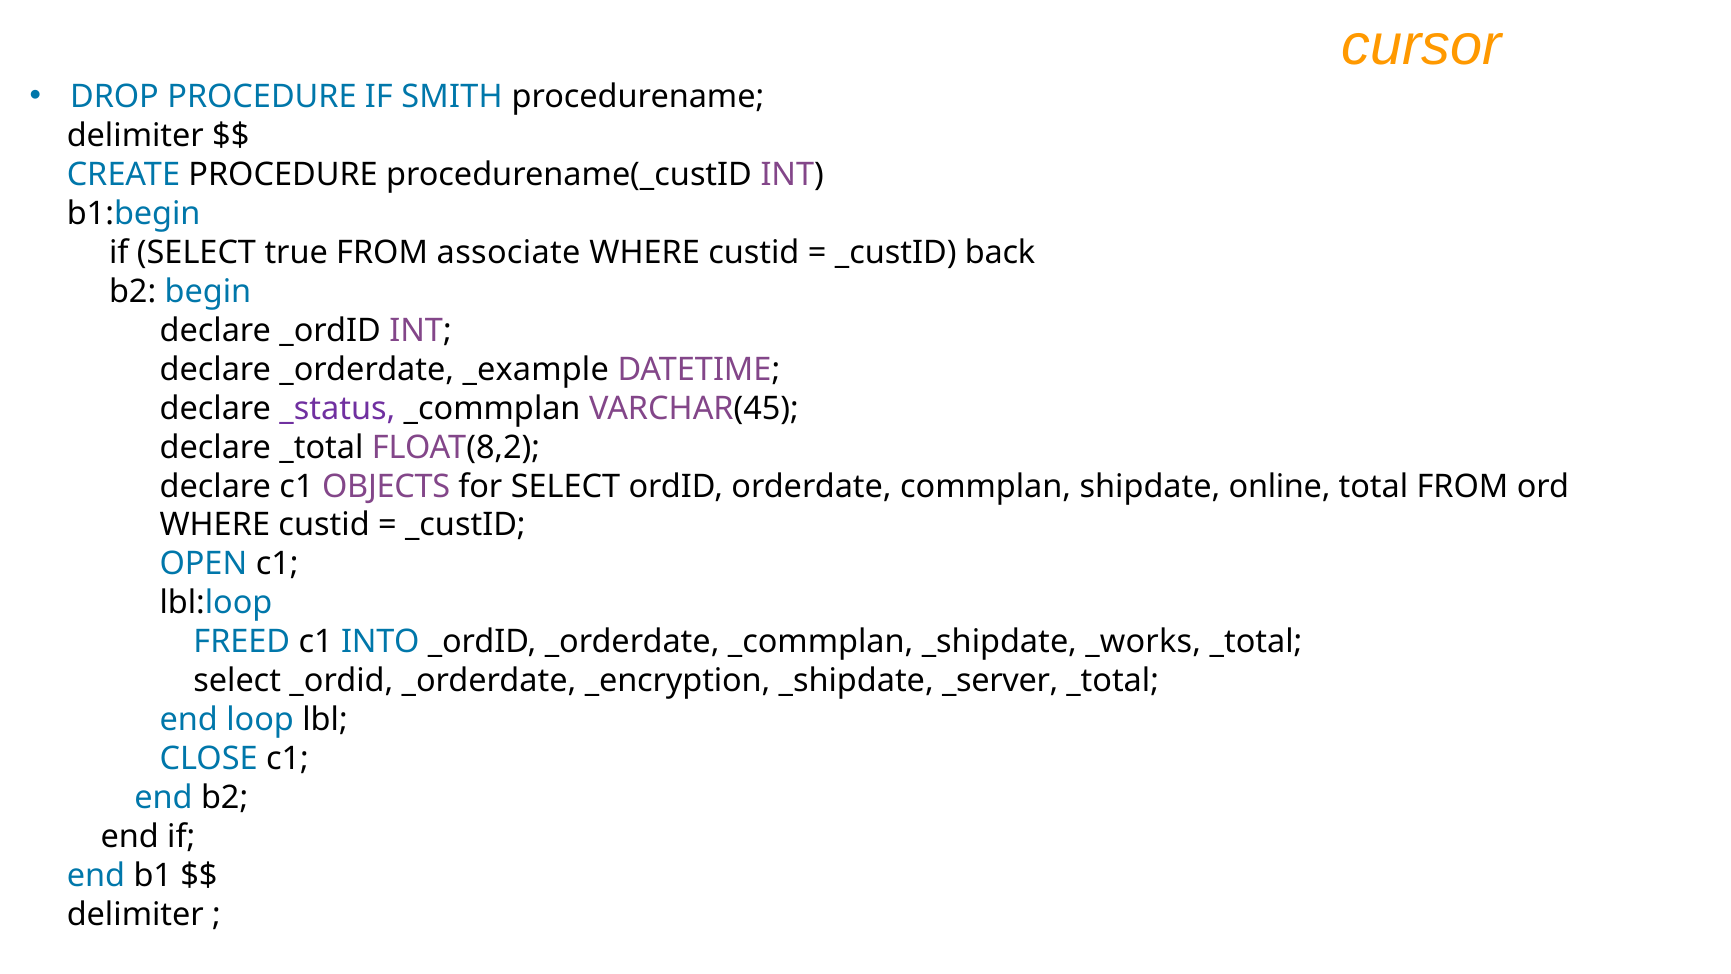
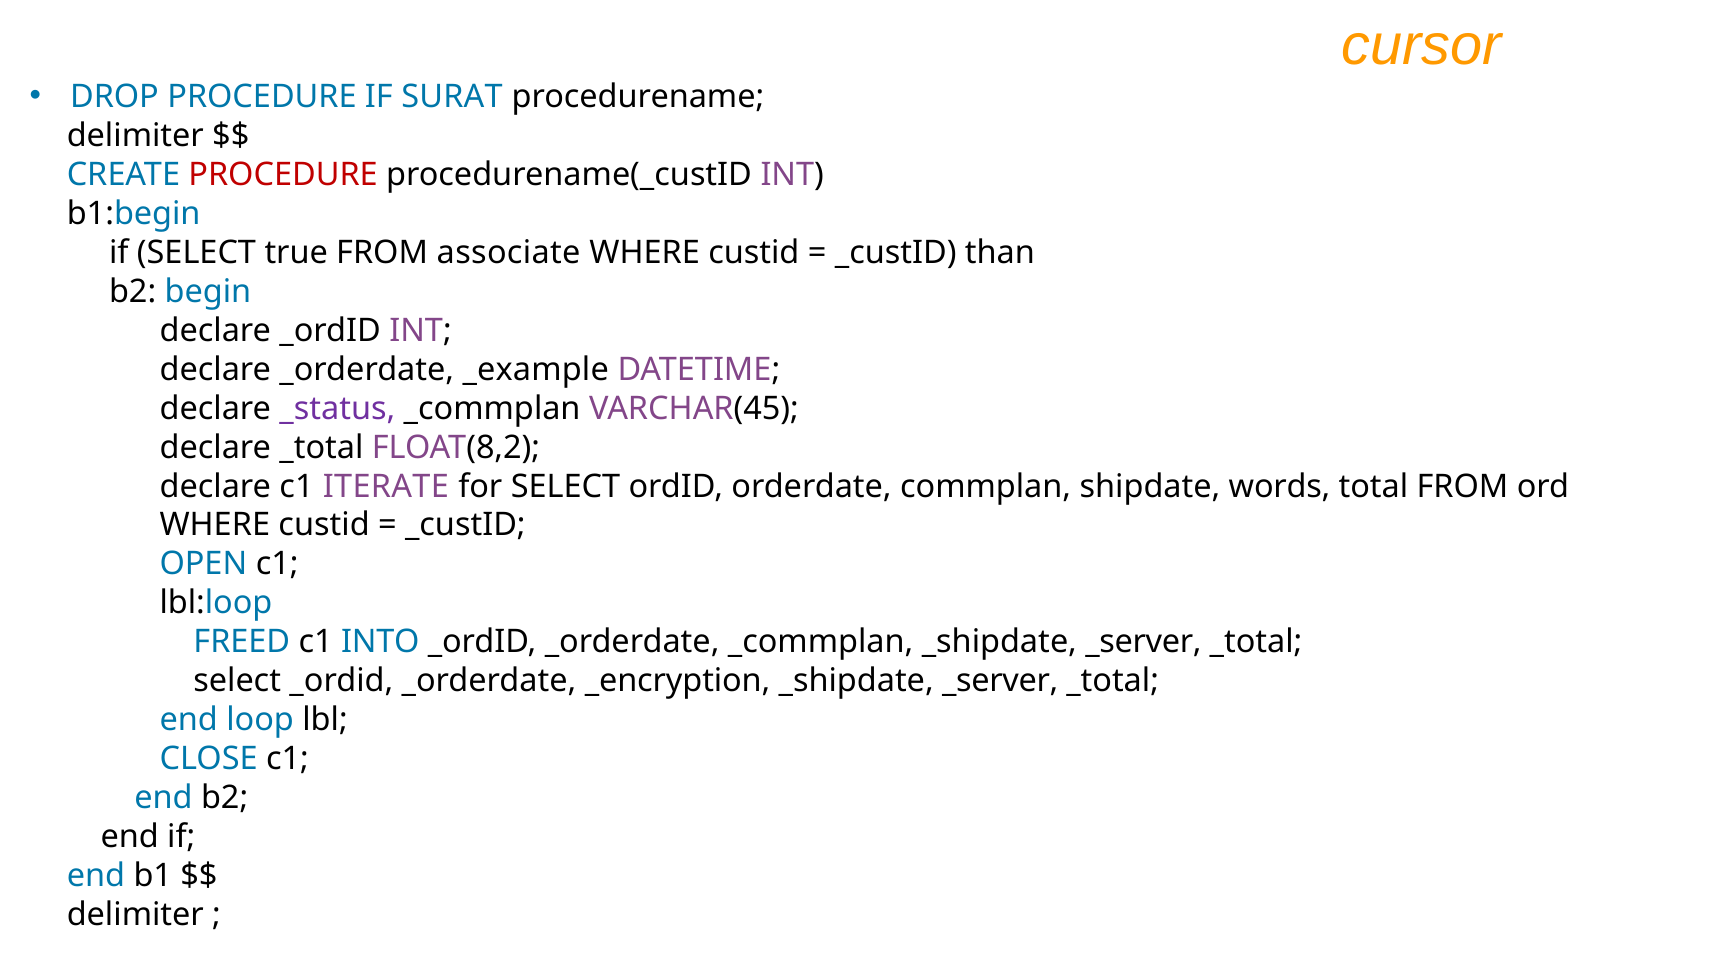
SMITH: SMITH -> SURAT
PROCEDURE at (283, 175) colour: black -> red
back: back -> than
OBJECTS: OBJECTS -> ITERATE
online: online -> words
_commplan _shipdate _works: _works -> _server
